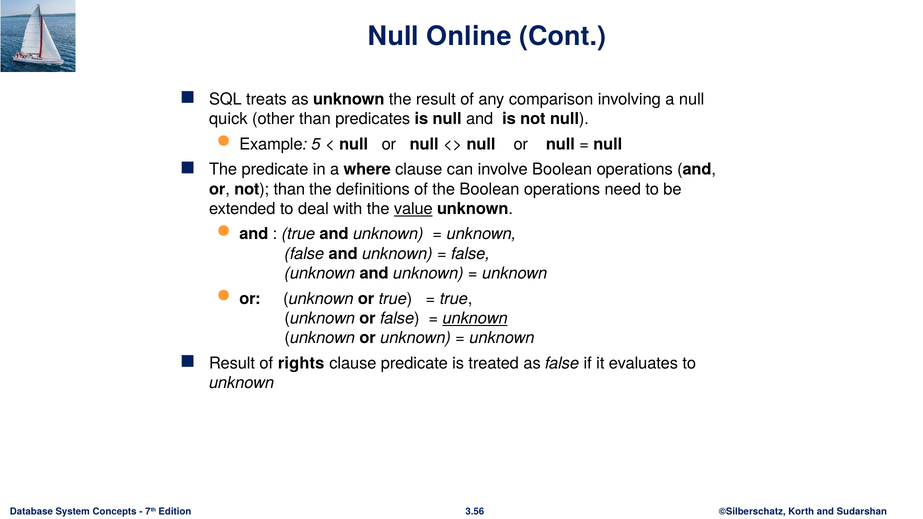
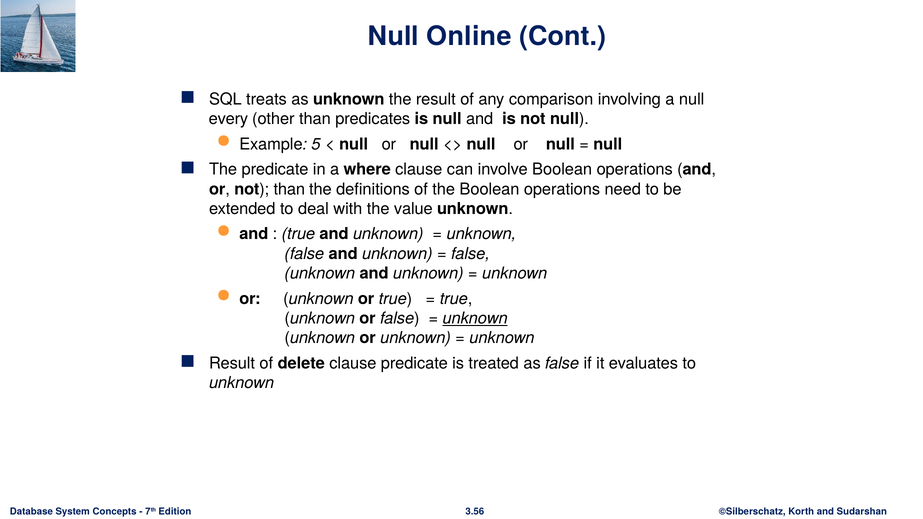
quick: quick -> every
value underline: present -> none
rights: rights -> delete
